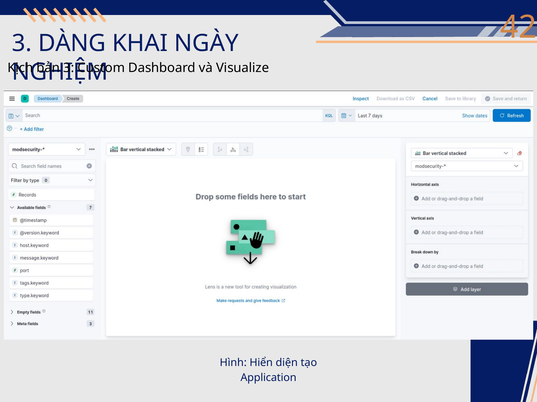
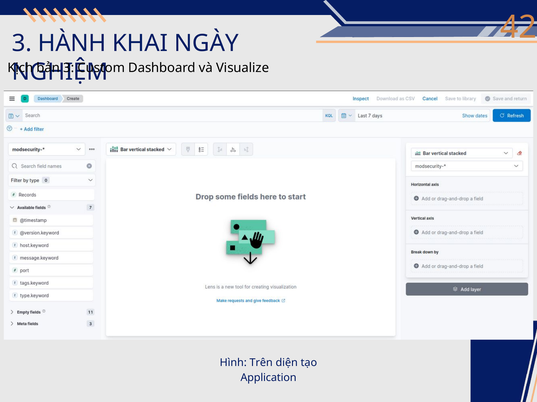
DÀNG: DÀNG -> HÀNH
Hiển: Hiển -> Trên
